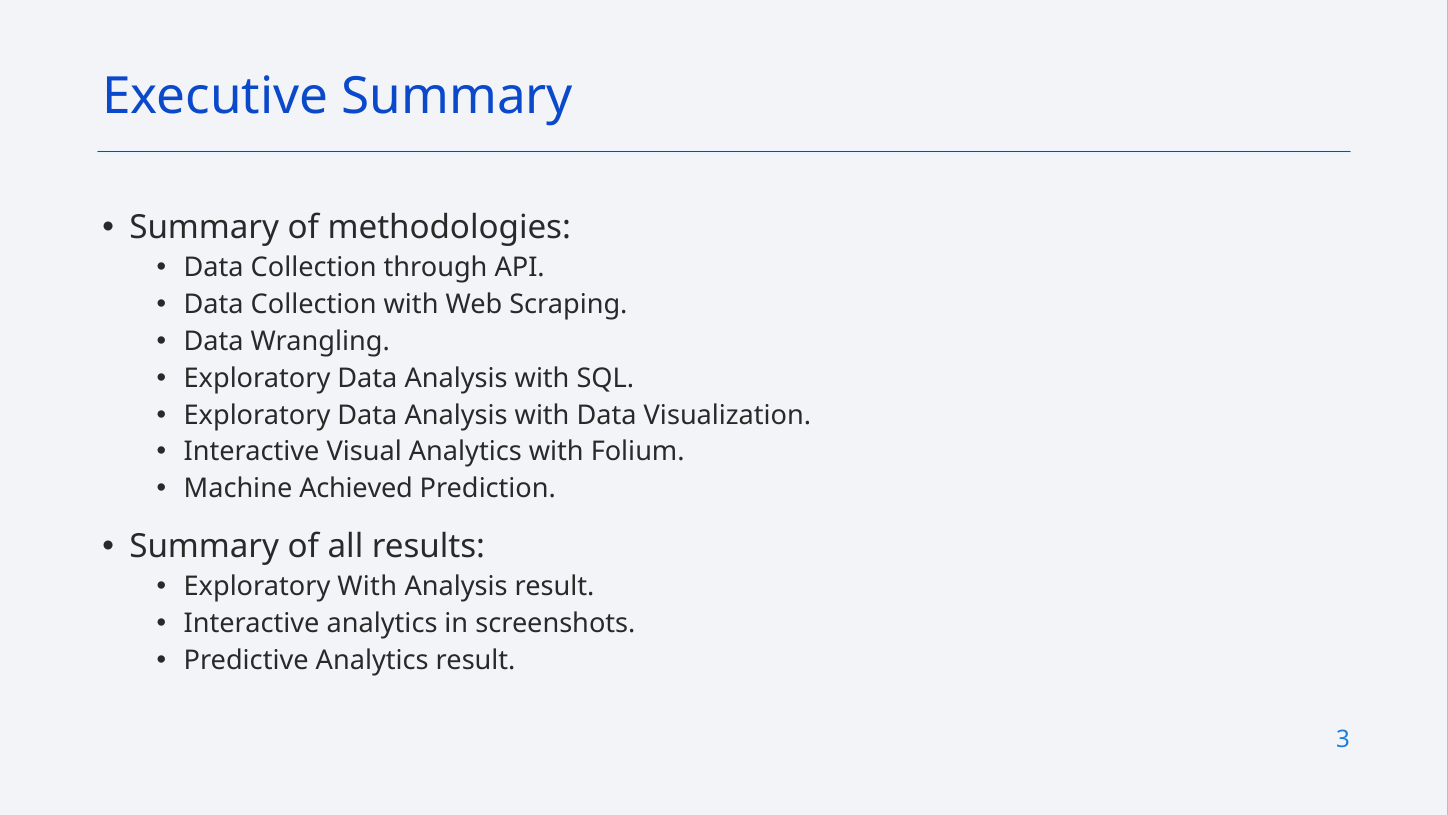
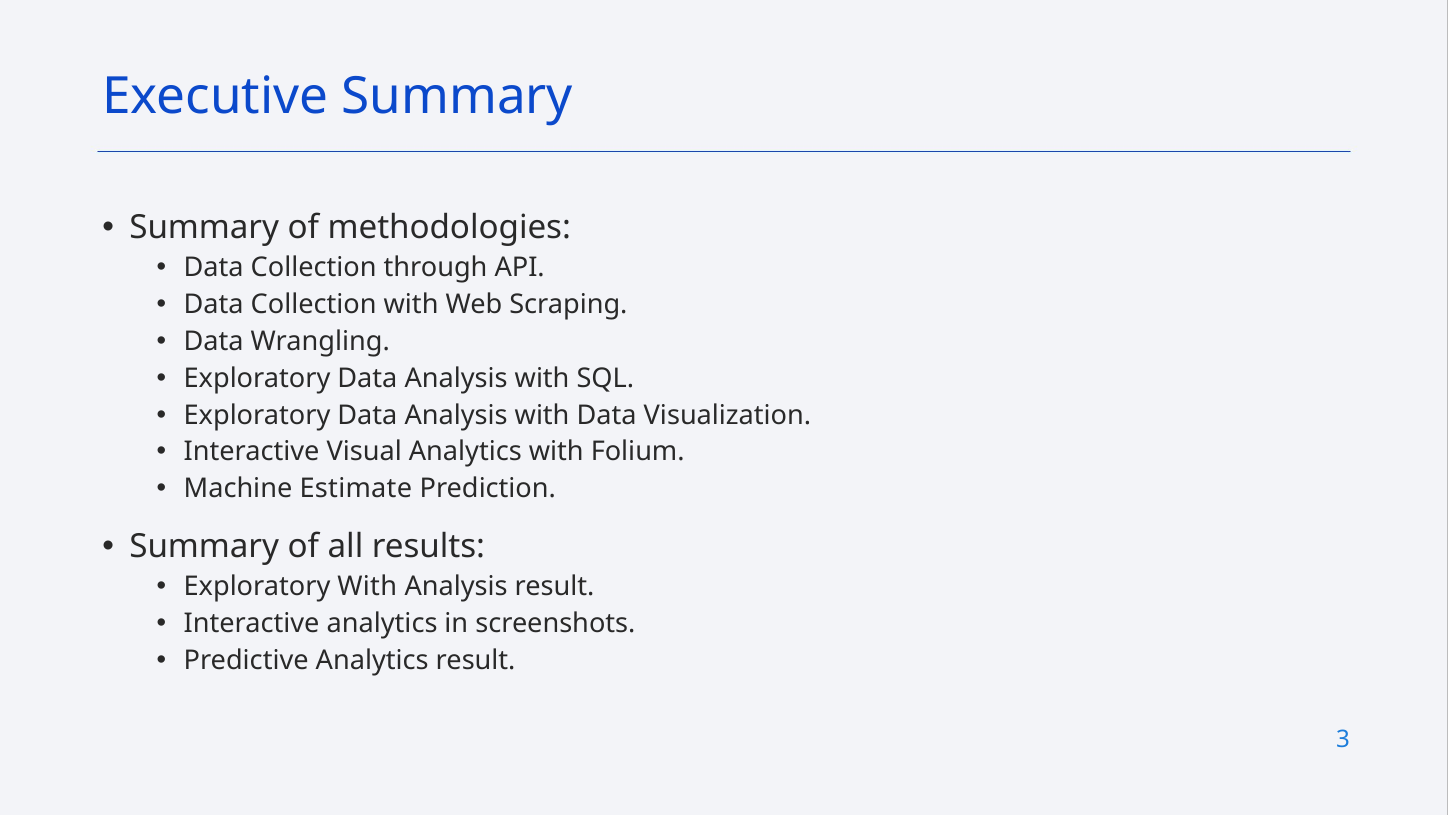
Achieved: Achieved -> Estimate
